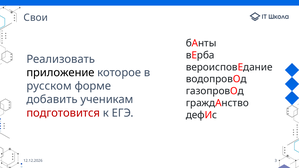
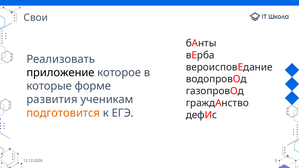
русском: русском -> которые
добавить: добавить -> развития
подготовится colour: red -> orange
